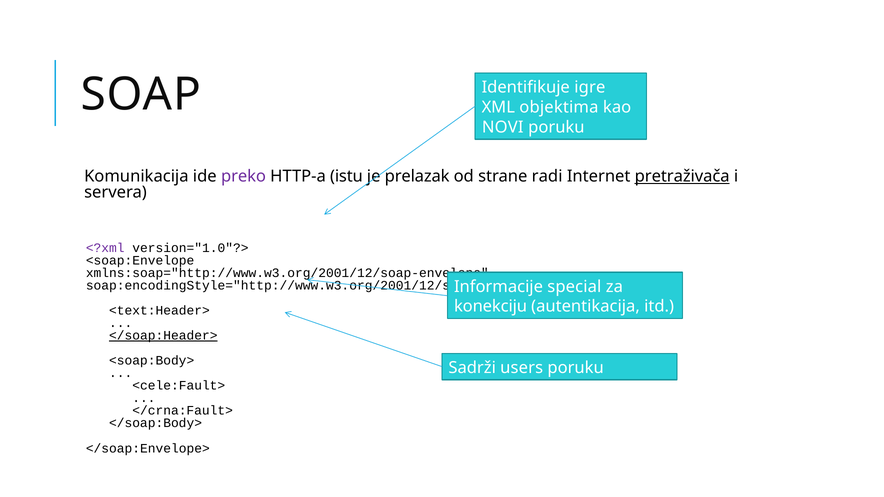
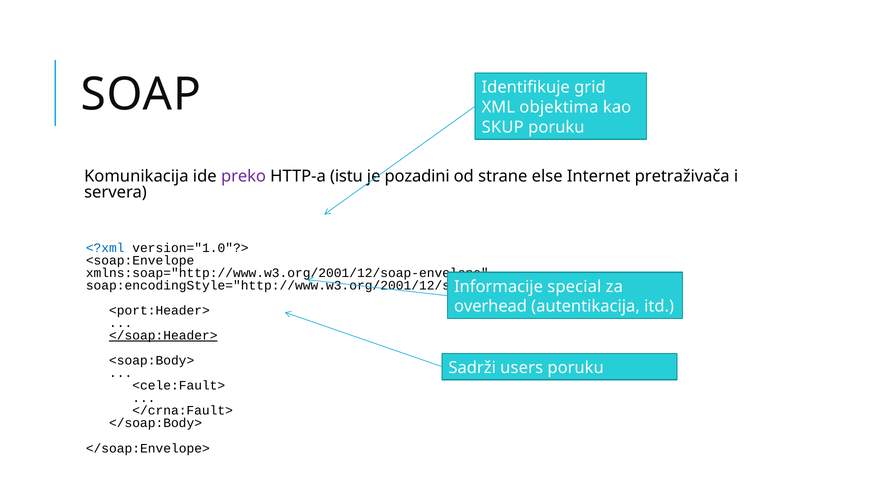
igre: igre -> grid
NOVI: NOVI -> SKUP
prelazak: prelazak -> pozadini
radi: radi -> else
pretraživača underline: present -> none
<?xml colour: purple -> blue
konekciju: konekciju -> overhead
<text:Header>: <text:Header> -> <port:Header>
